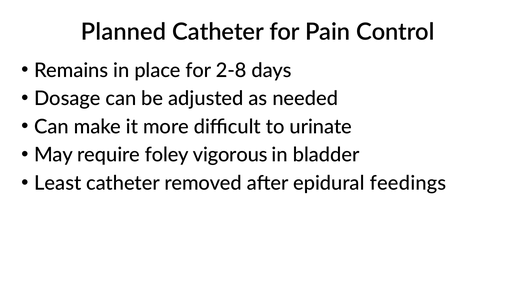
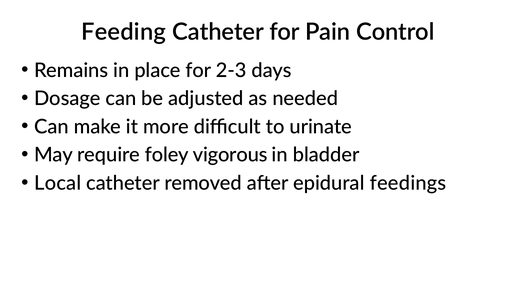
Planned: Planned -> Feeding
2-8: 2-8 -> 2-3
Least: Least -> Local
